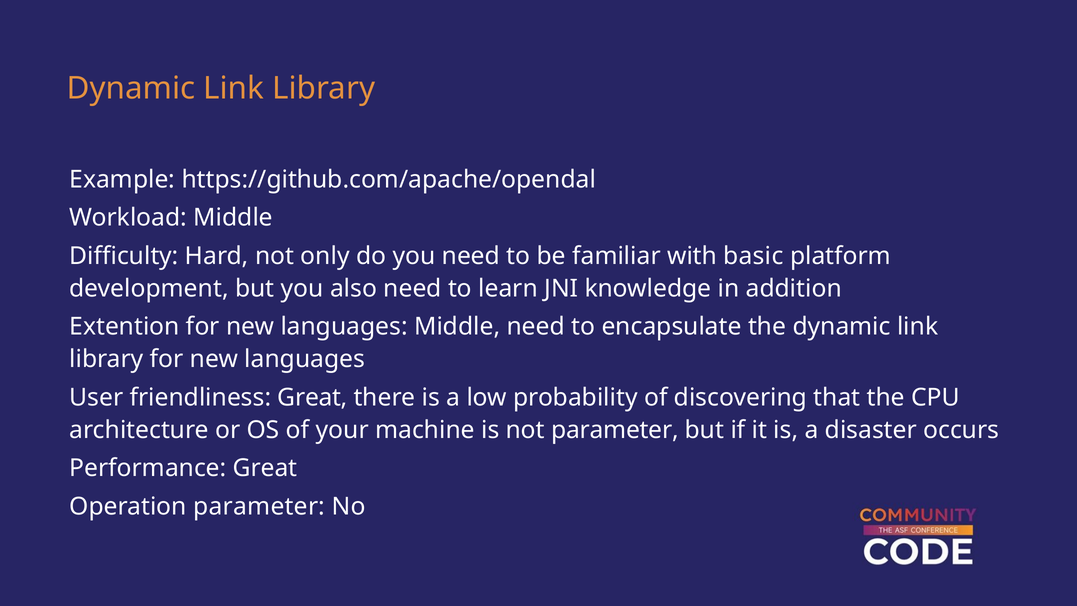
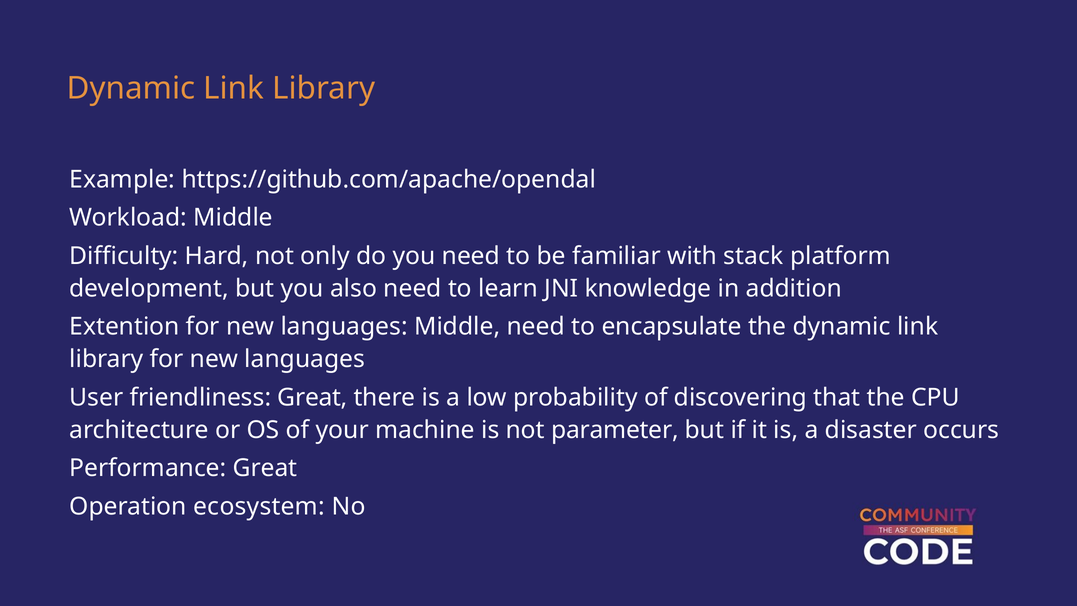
basic: basic -> stack
Operation parameter: parameter -> ecosystem
